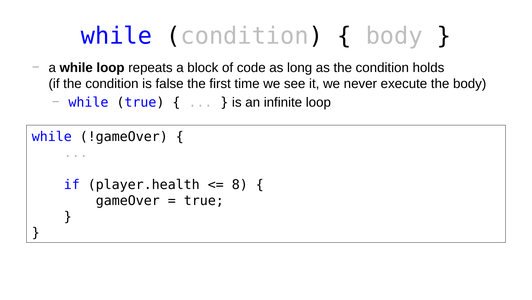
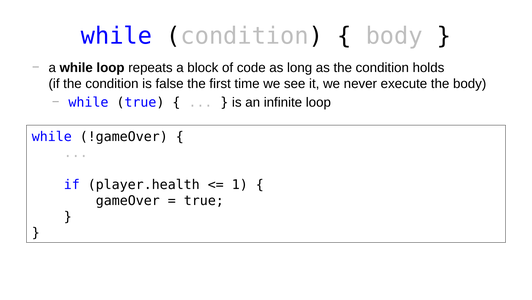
8: 8 -> 1
